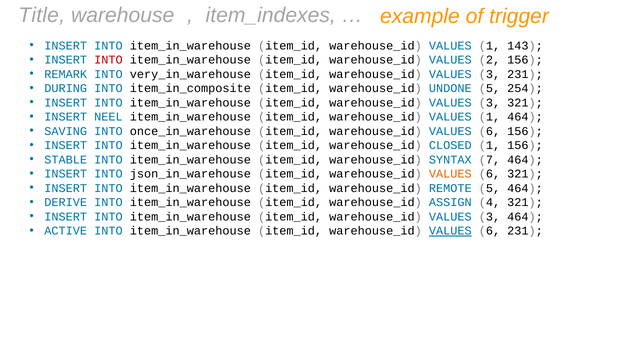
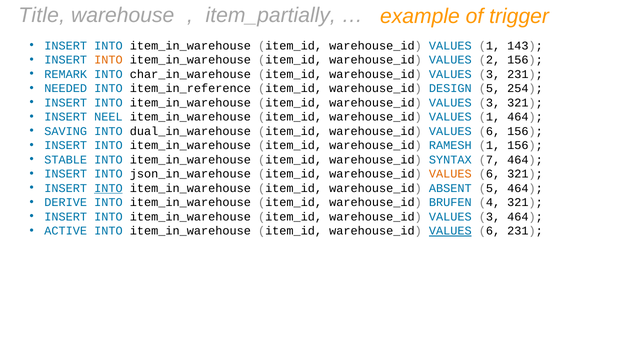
item_indexes: item_indexes -> item_partially
INTO at (108, 60) colour: red -> orange
very_in_warehouse: very_in_warehouse -> char_in_warehouse
DURING: DURING -> NEEDED
item_in_composite: item_in_composite -> item_in_reference
UNDONE: UNDONE -> DESIGN
once_in_warehouse: once_in_warehouse -> dual_in_warehouse
CLOSED: CLOSED -> RAMESH
INTO at (108, 188) underline: none -> present
REMOTE: REMOTE -> ABSENT
ASSIGN: ASSIGN -> BRUFEN
